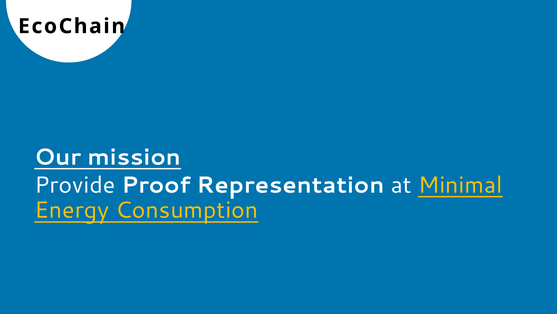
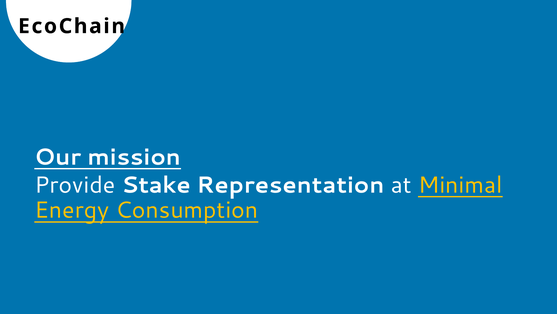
Proof: Proof -> Stake
